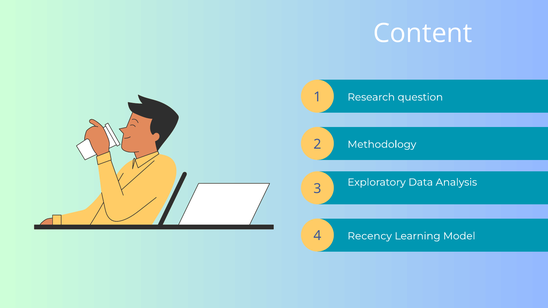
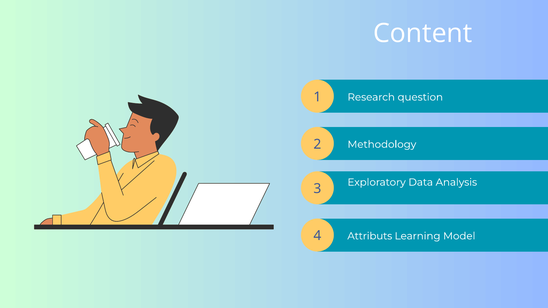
Recency: Recency -> Attributs
